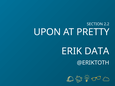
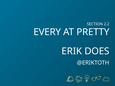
UPON: UPON -> EVERY
DATA: DATA -> DOES
